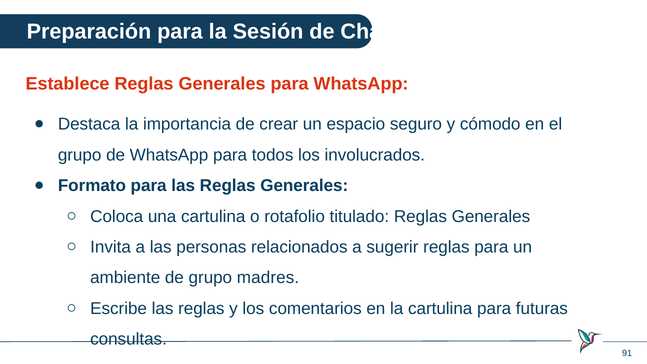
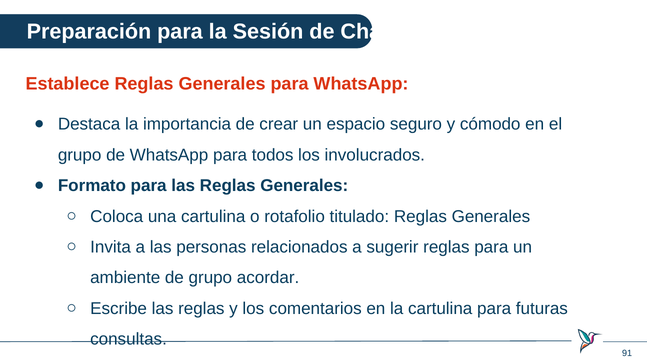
madres: madres -> acordar
